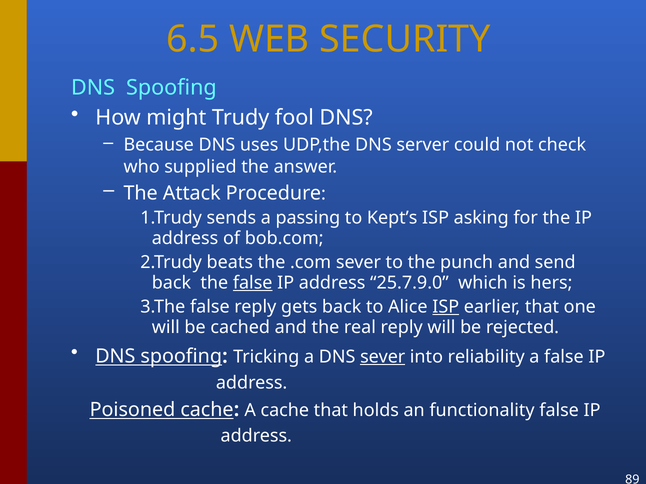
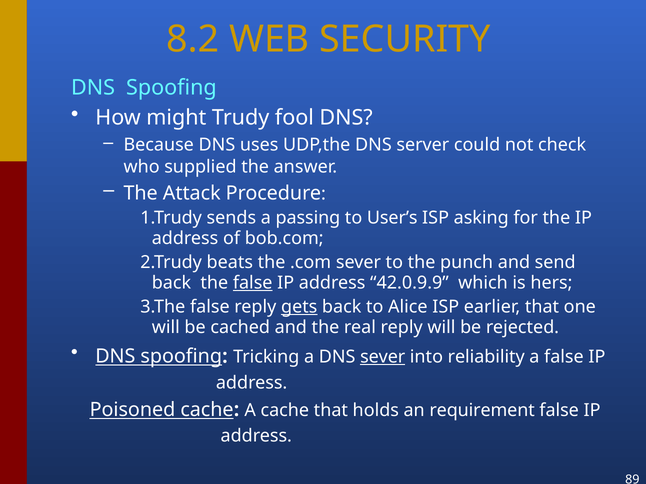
6.5: 6.5 -> 8.2
Kept’s: Kept’s -> User’s
25.7.9.0: 25.7.9.0 -> 42.0.9.9
gets underline: none -> present
ISP at (446, 307) underline: present -> none
functionality: functionality -> requirement
